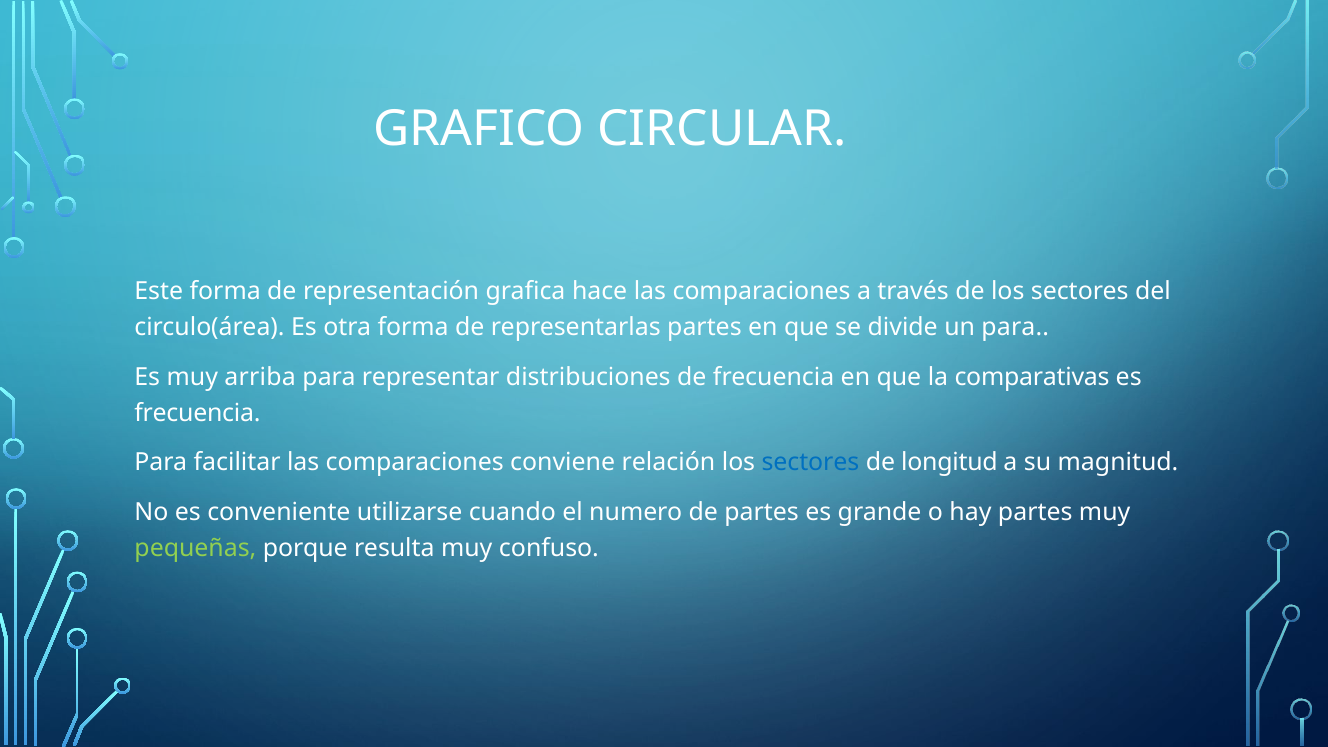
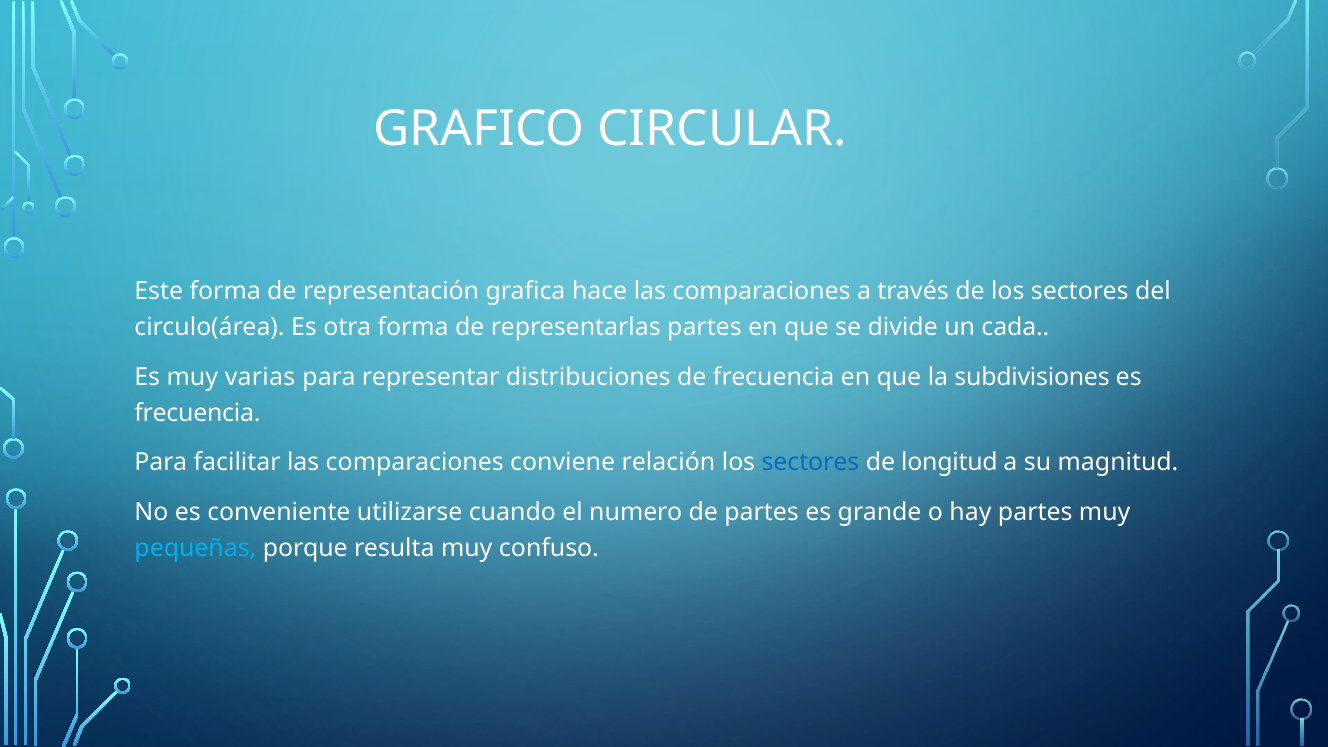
un para: para -> cada
arriba: arriba -> varias
comparativas: comparativas -> subdivisiones
pequeñas colour: light green -> light blue
